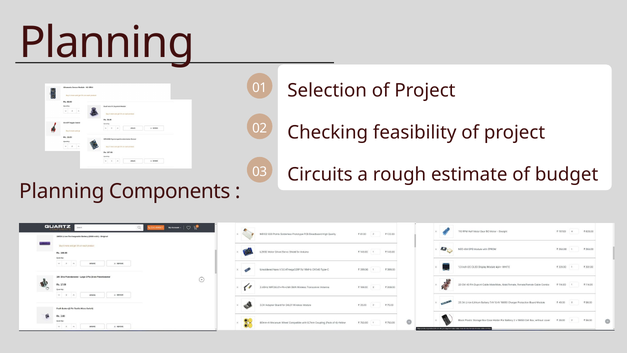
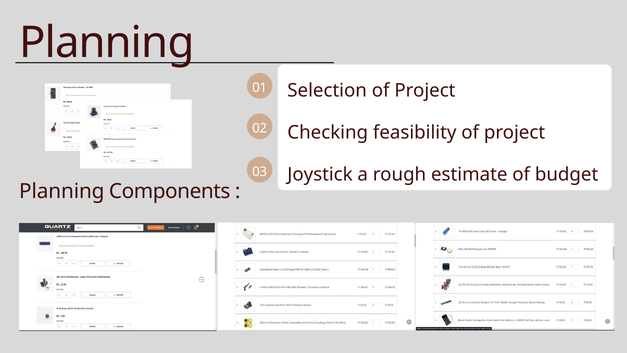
Circuits: Circuits -> Joystick
